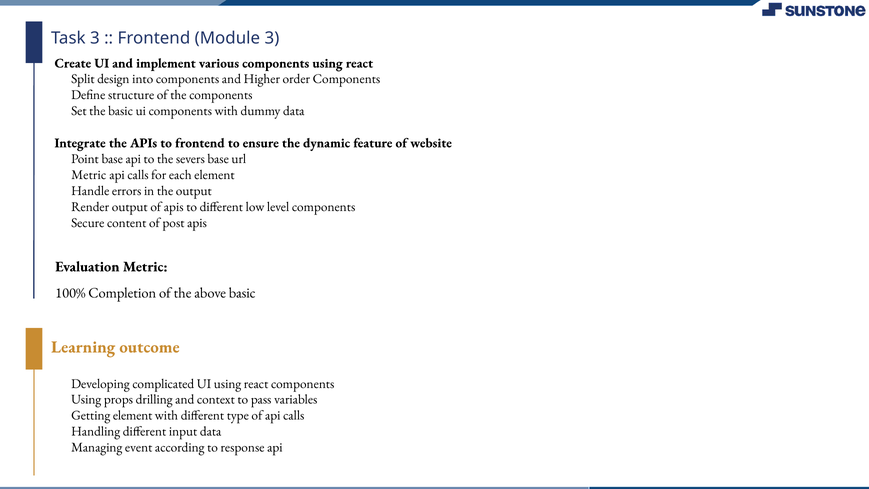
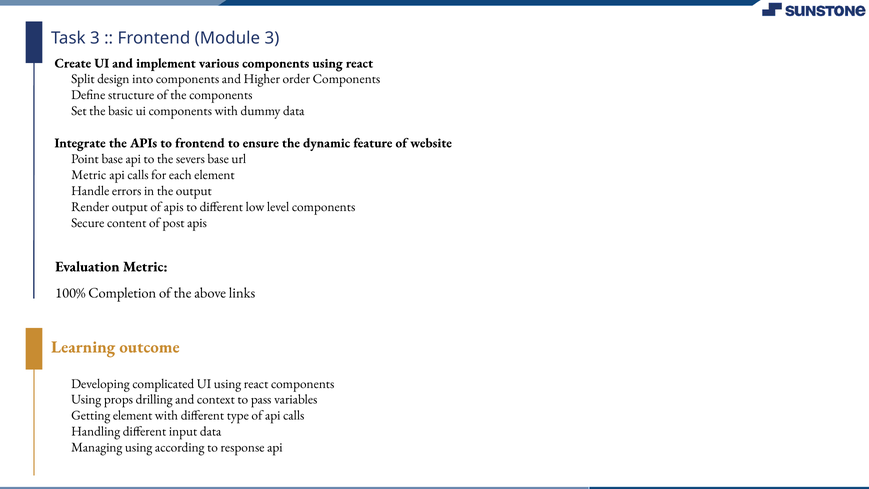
above basic: basic -> links
Managing event: event -> using
